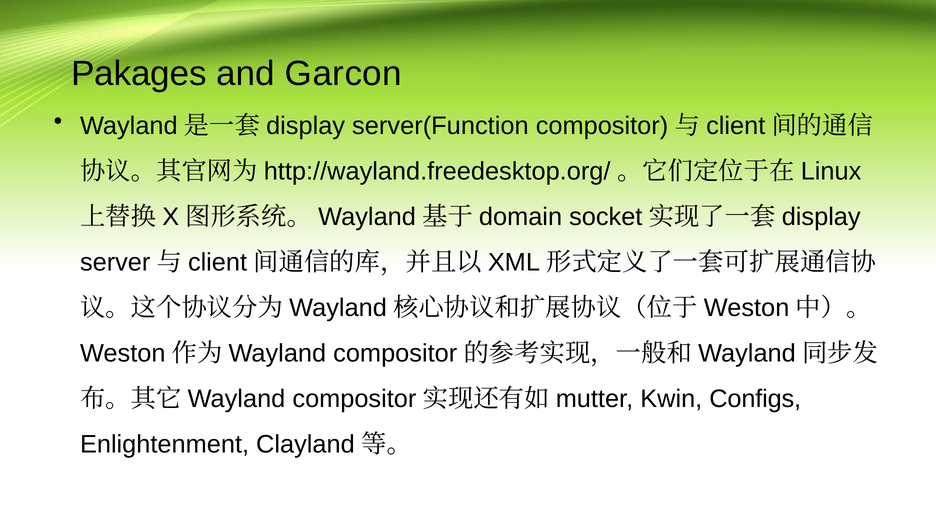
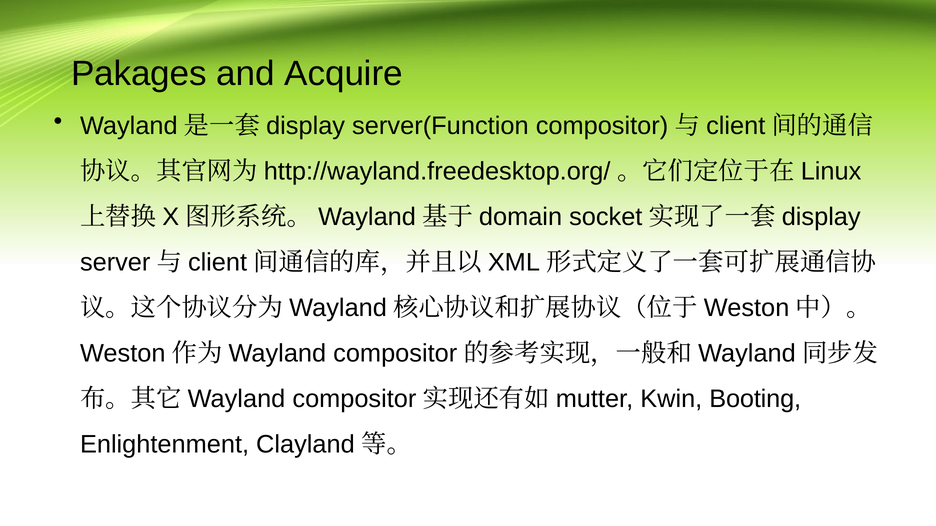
Garcon: Garcon -> Acquire
Configs: Configs -> Booting
